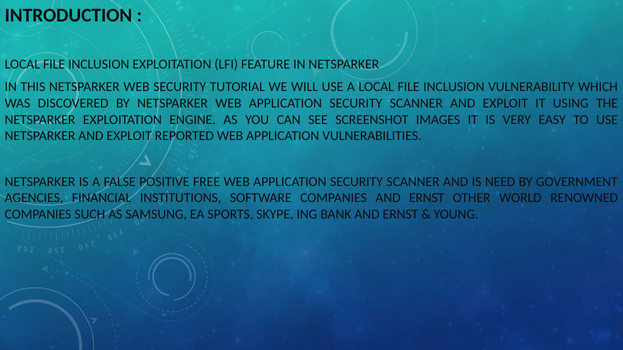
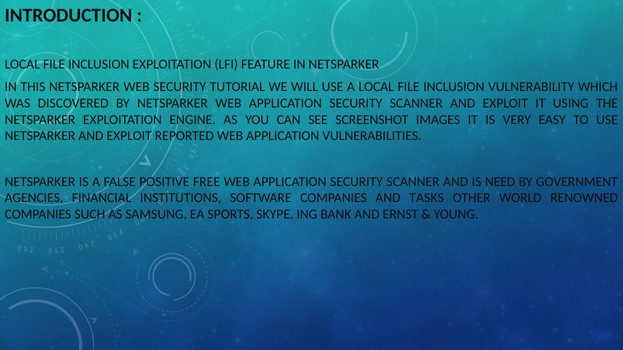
COMPANIES AND ERNST: ERNST -> TASKS
